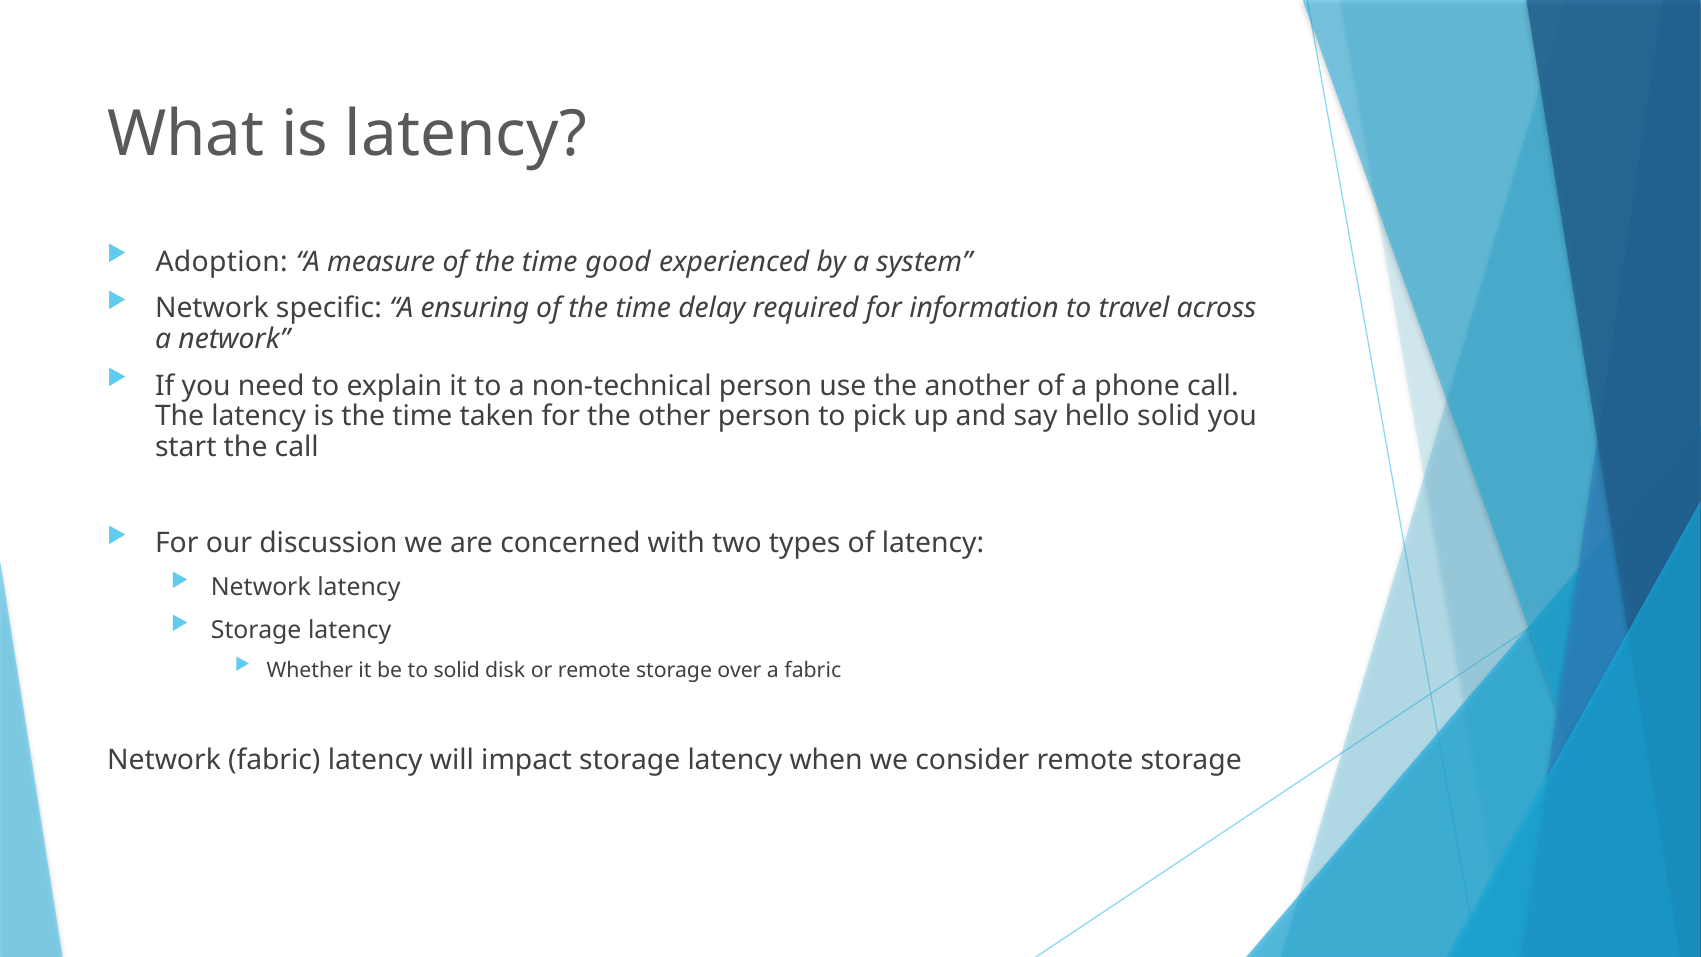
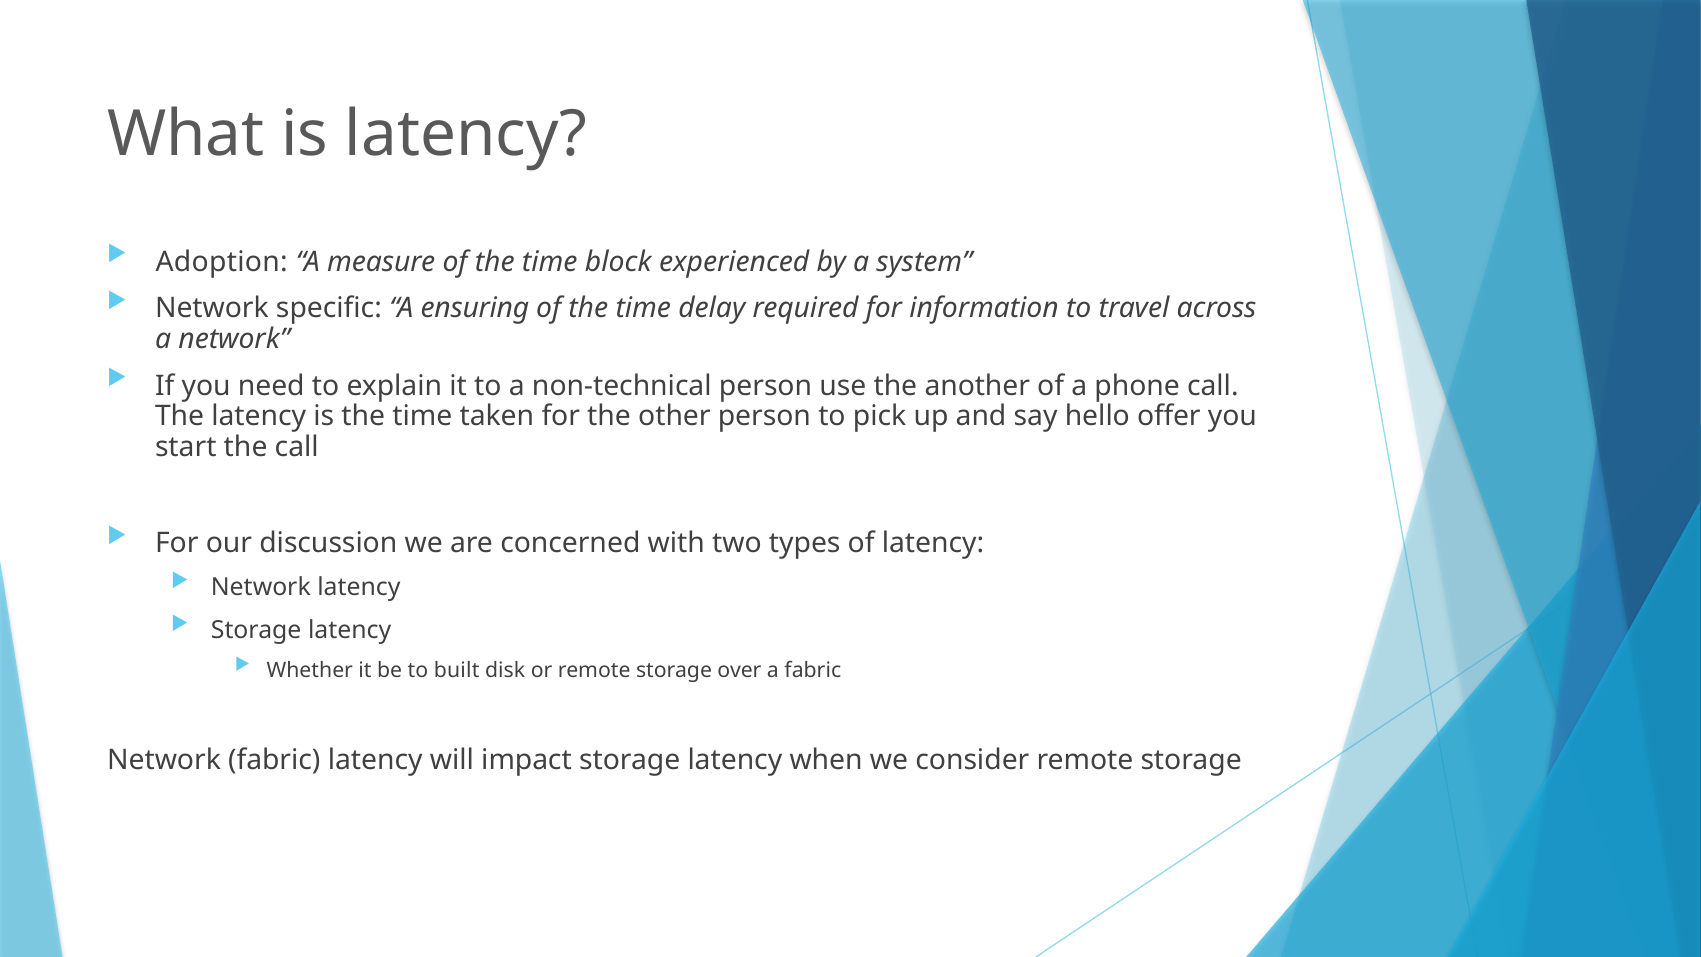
good: good -> block
hello solid: solid -> offer
to solid: solid -> built
